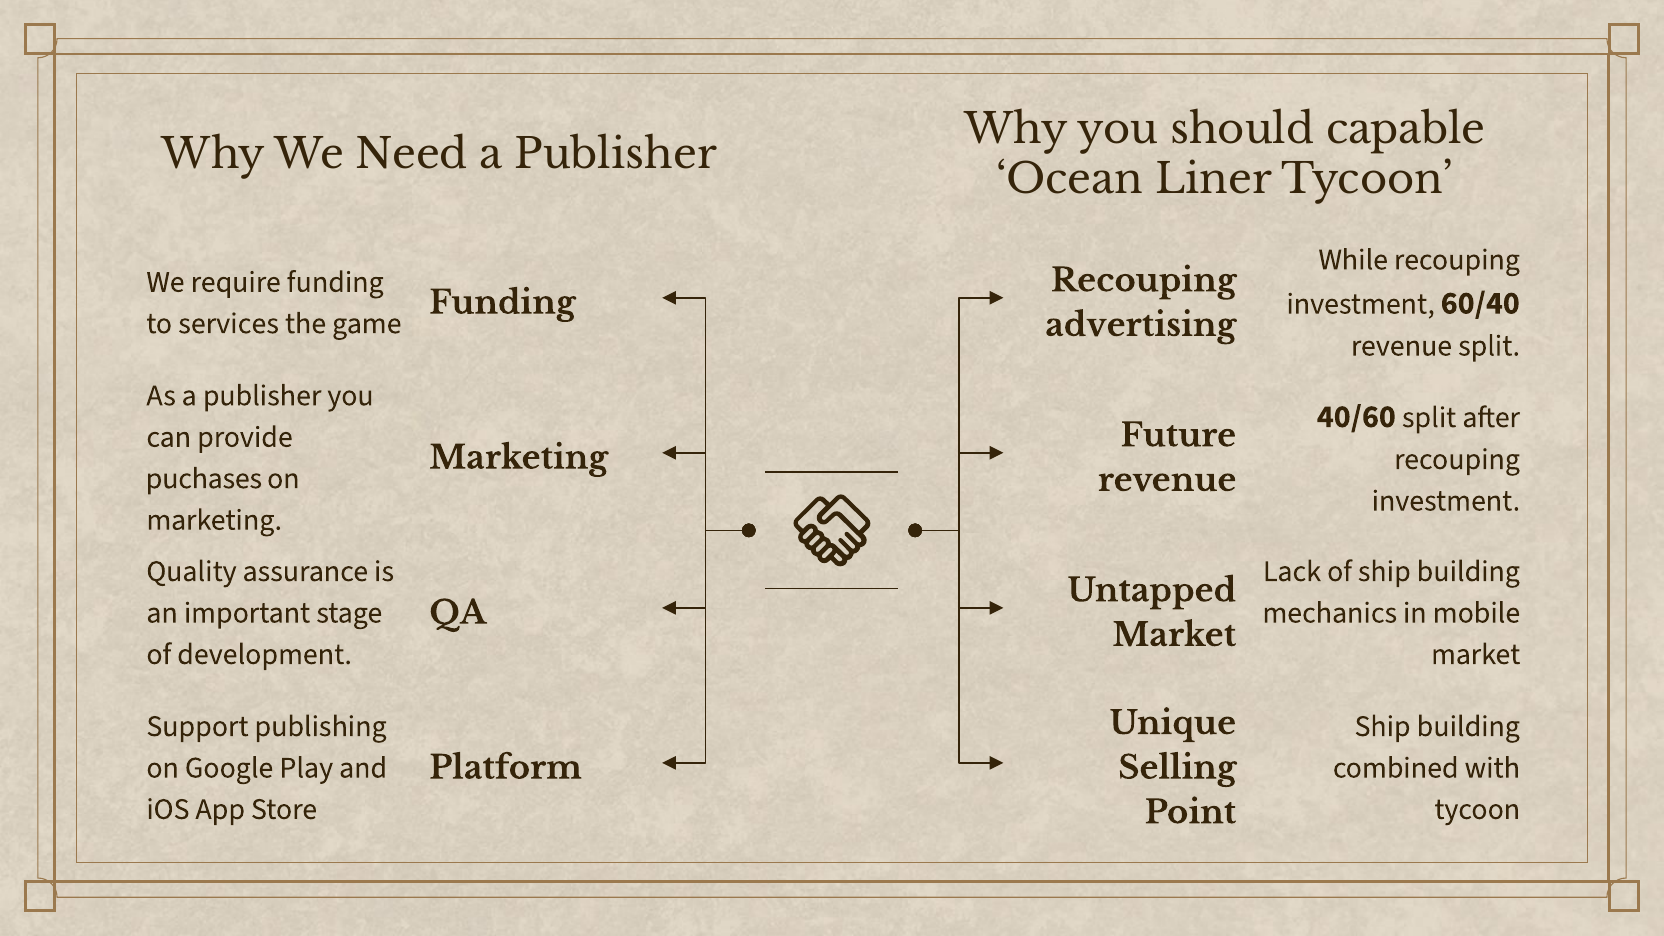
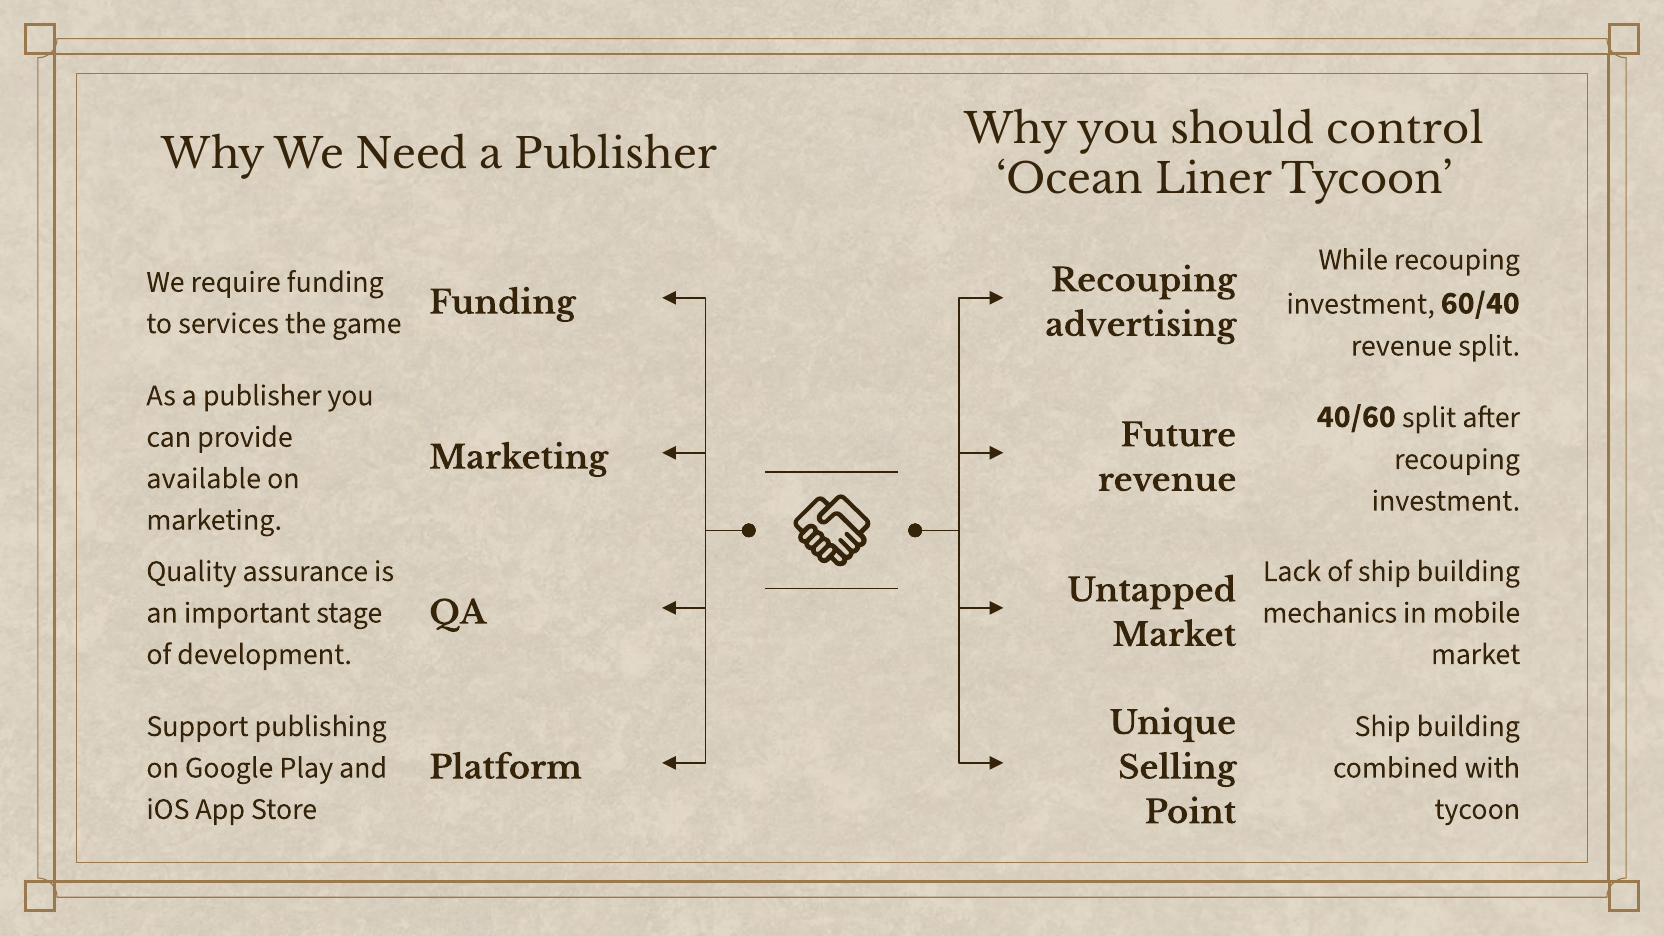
capable: capable -> control
puchases: puchases -> available
